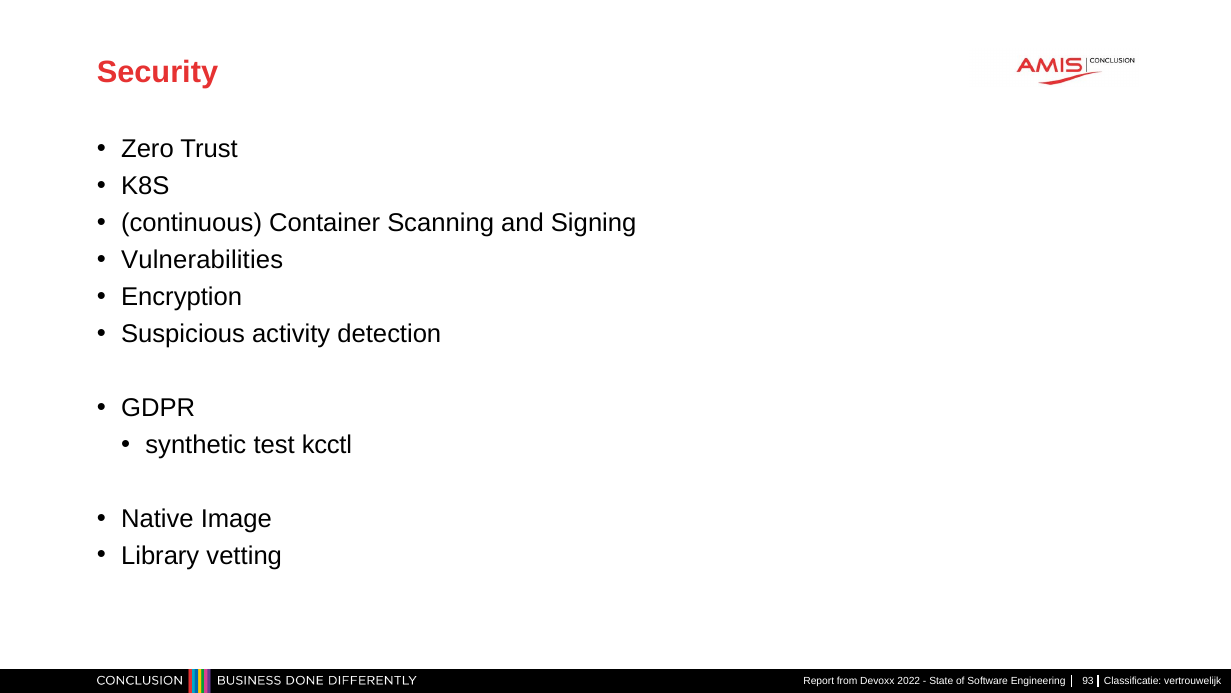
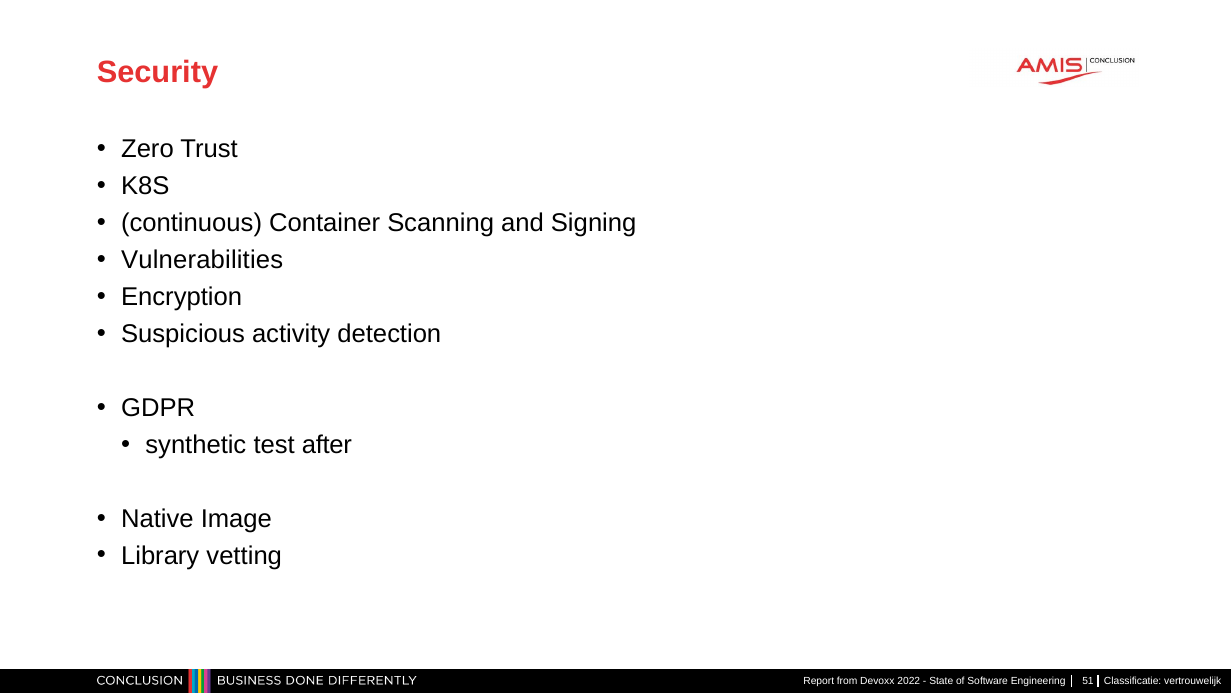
kcctl: kcctl -> after
93: 93 -> 51
